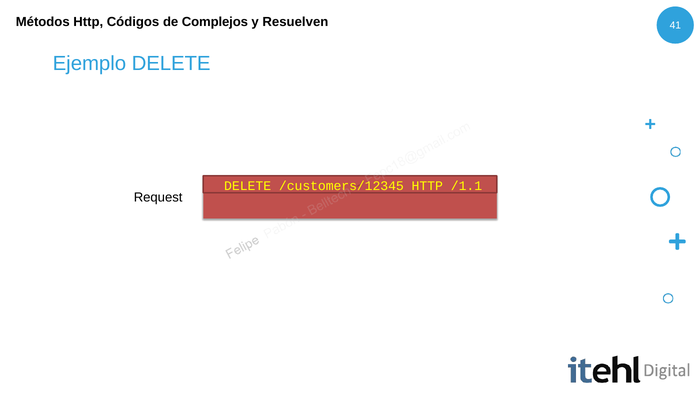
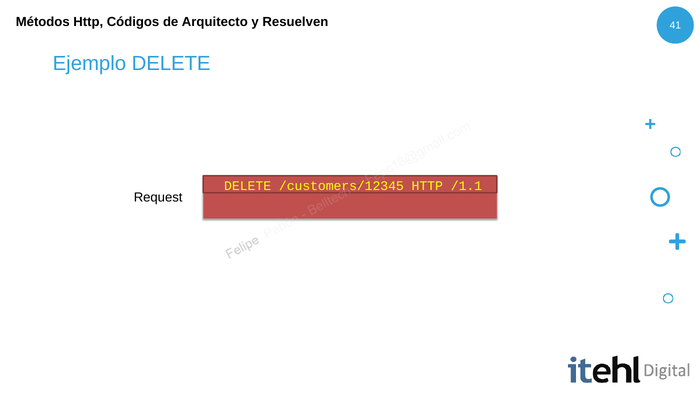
Complejos: Complejos -> Arquitecto
